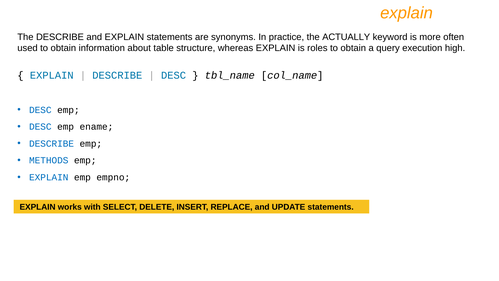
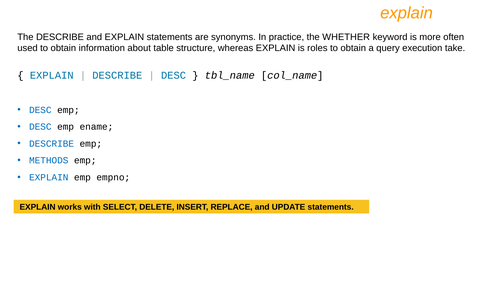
ACTUALLY: ACTUALLY -> WHETHER
high: high -> take
